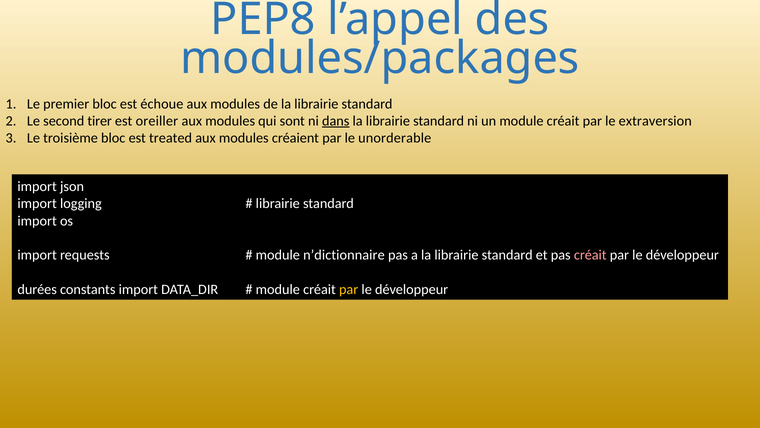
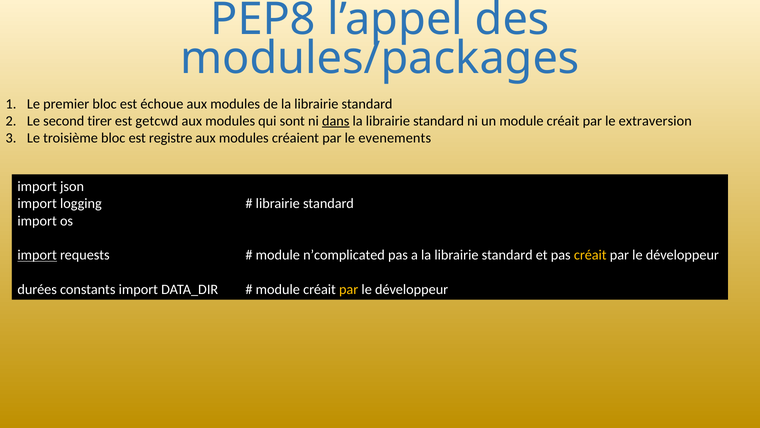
oreiller: oreiller -> getcwd
treated: treated -> registre
unorderable: unorderable -> evenements
import at (37, 255) underline: none -> present
n’dictionnaire: n’dictionnaire -> n’complicated
créait at (590, 255) colour: pink -> yellow
